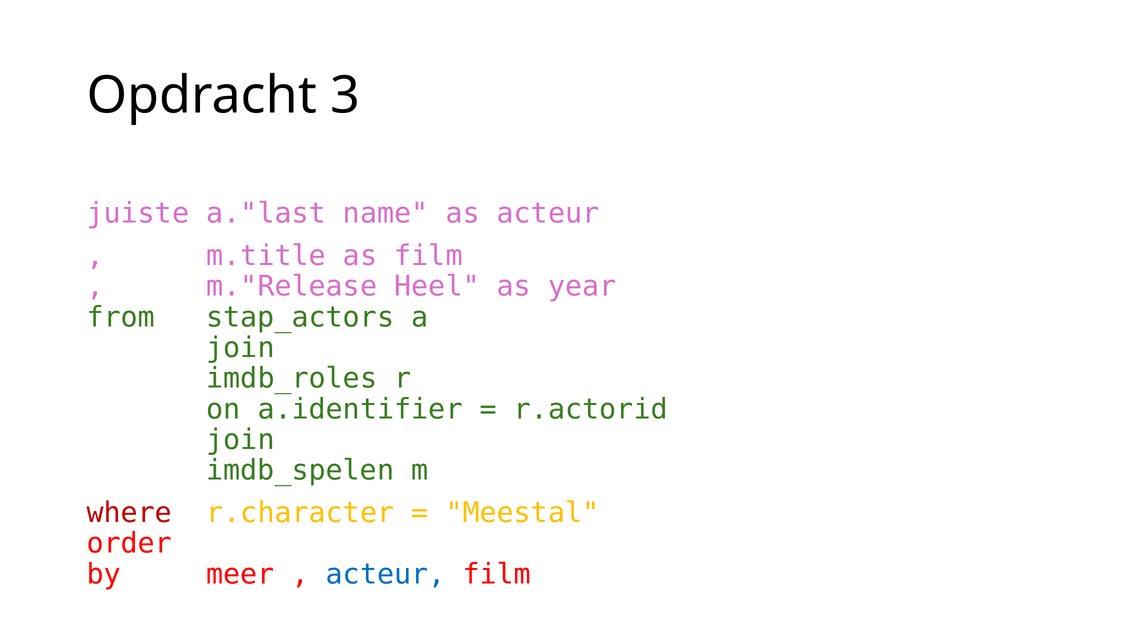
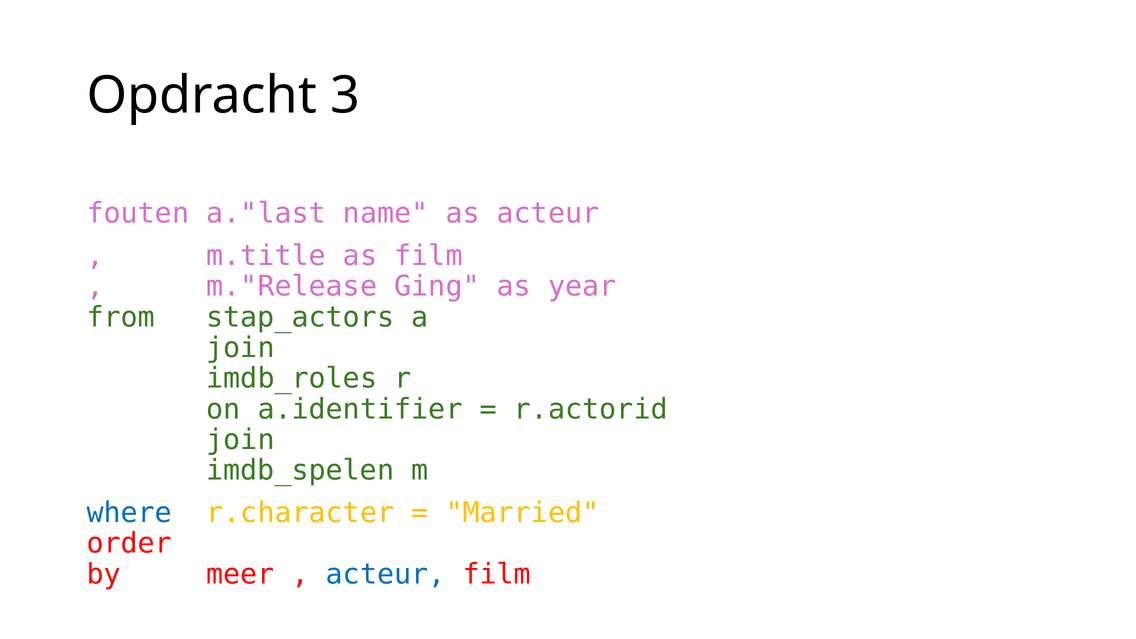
juiste: juiste -> fouten
Heel: Heel -> Ging
where colour: red -> blue
Meestal: Meestal -> Married
